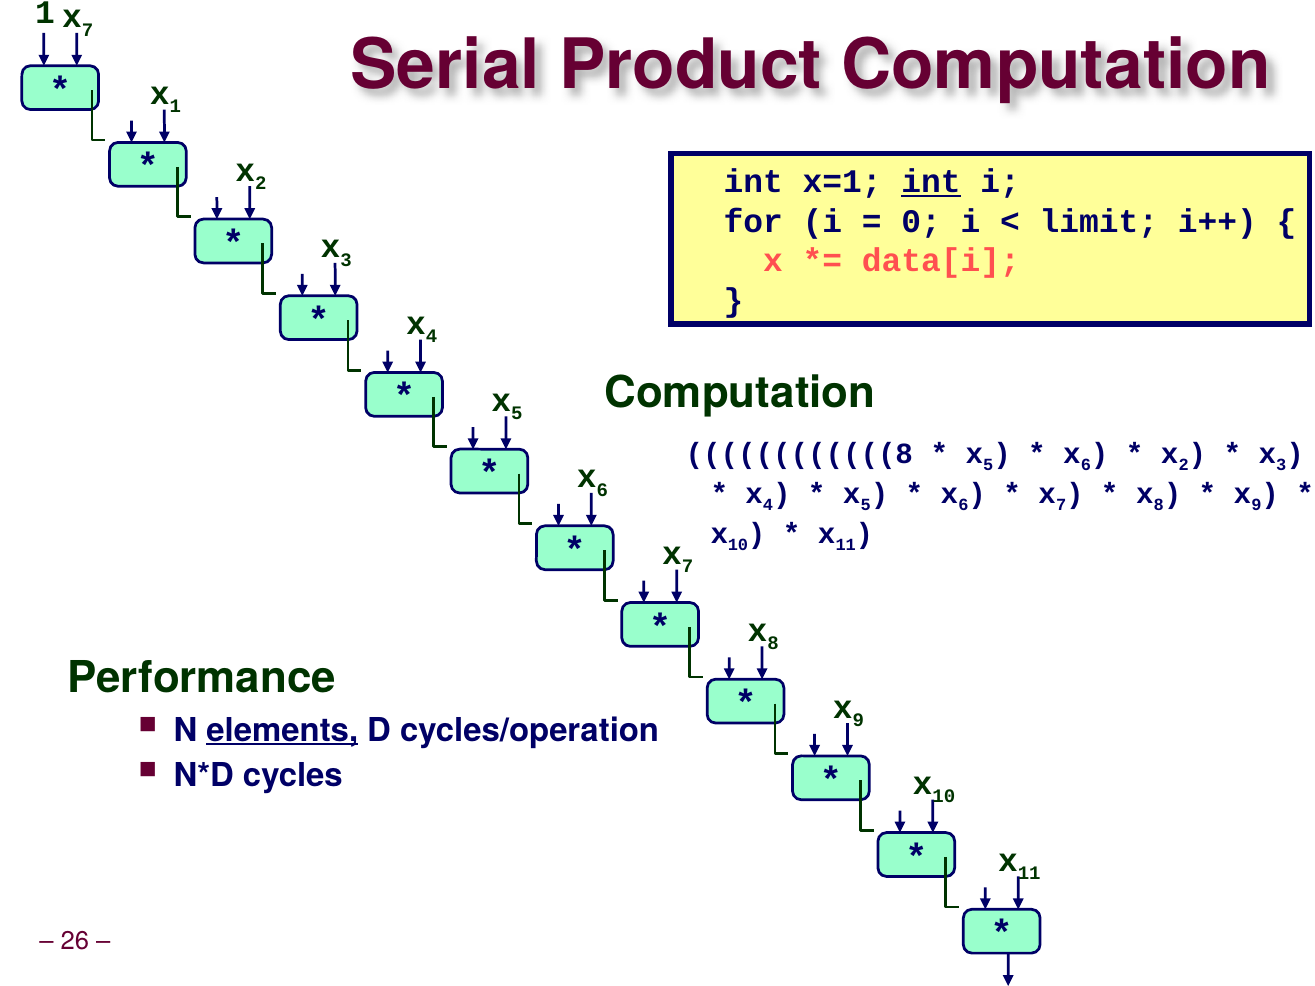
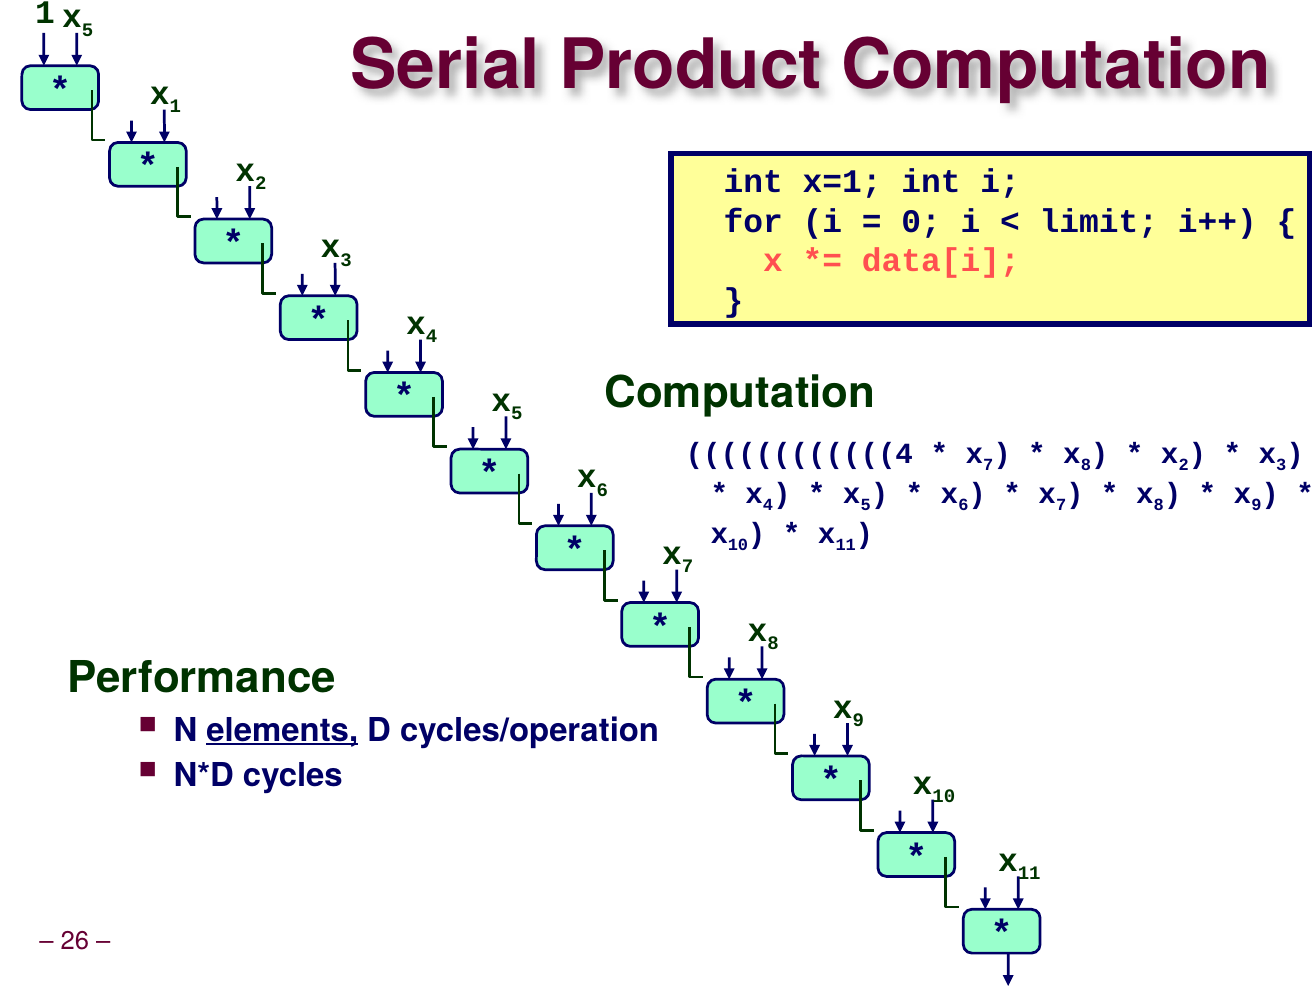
1 x 7: 7 -> 5
int at (931, 182) underline: present -> none
8 at (799, 454): 8 -> 4
5 at (988, 465): 5 -> 7
6 at (1086, 465): 6 -> 8
